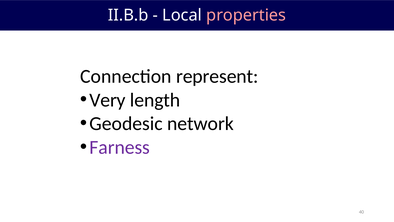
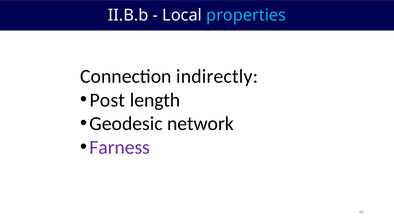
properties colour: pink -> light blue
represent: represent -> indirectly
Very: Very -> Post
